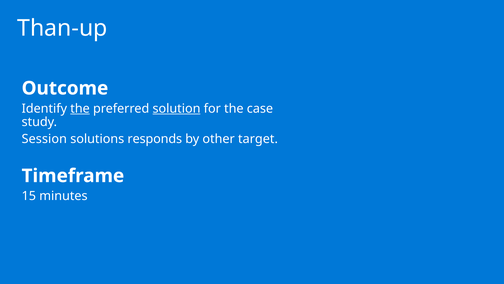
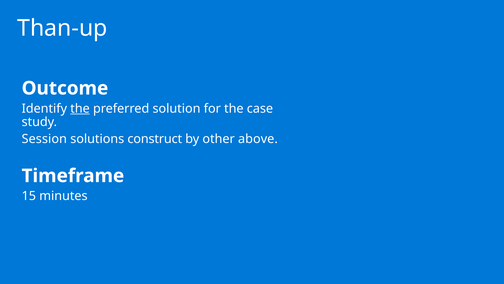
solution underline: present -> none
responds: responds -> construct
target: target -> above
